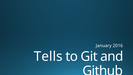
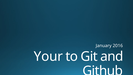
Tells: Tells -> Your
